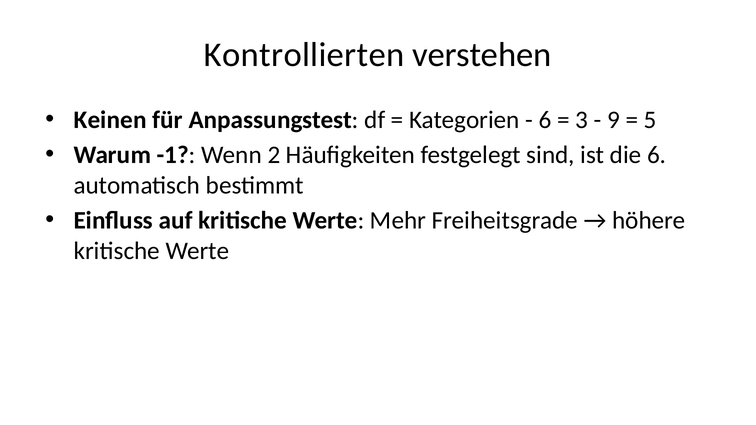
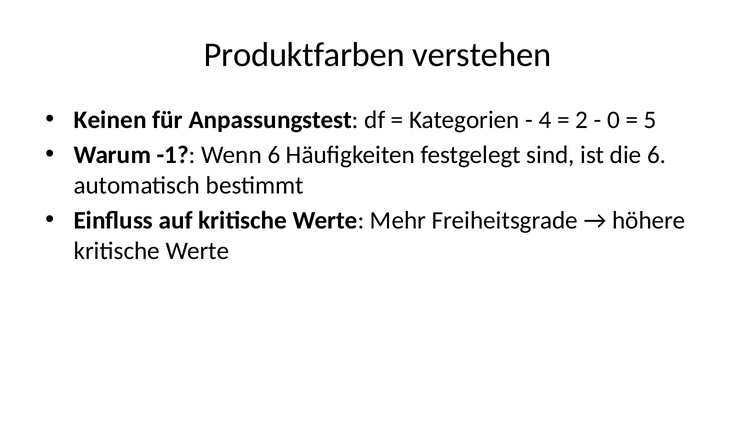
Kontrollierten: Kontrollierten -> Produktfarben
6 at (545, 120): 6 -> 4
3: 3 -> 2
9: 9 -> 0
Wenn 2: 2 -> 6
